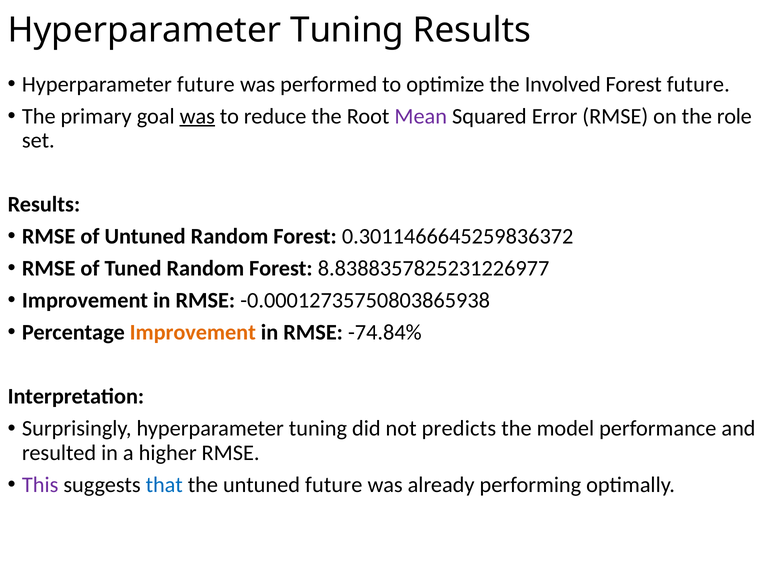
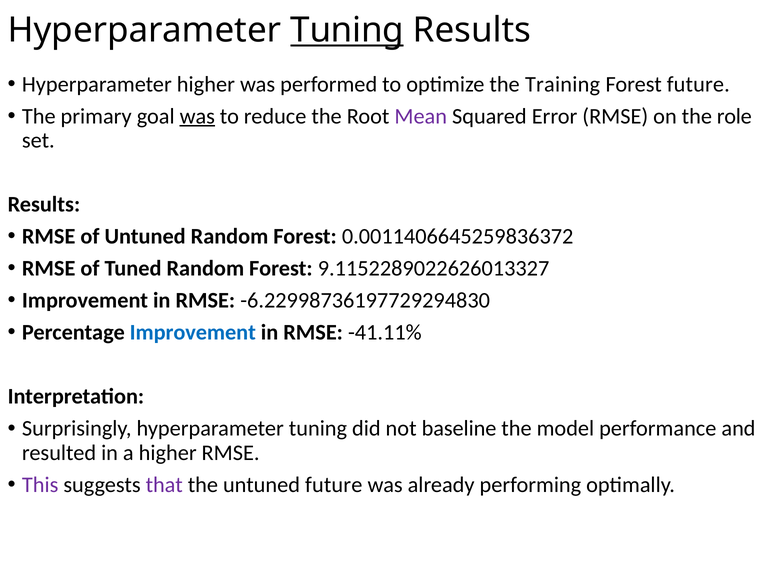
Tuning at (347, 30) underline: none -> present
Hyperparameter future: future -> higher
Involved: Involved -> Training
0.3011466645259836372: 0.3011466645259836372 -> 0.0011406645259836372
8.8388357825231226977: 8.8388357825231226977 -> 9.1152289022626013327
-0.00012735750803865938: -0.00012735750803865938 -> -6.22998736197729294830
Improvement at (193, 333) colour: orange -> blue
-74.84%: -74.84% -> -41.11%
predicts: predicts -> baseline
that colour: blue -> purple
